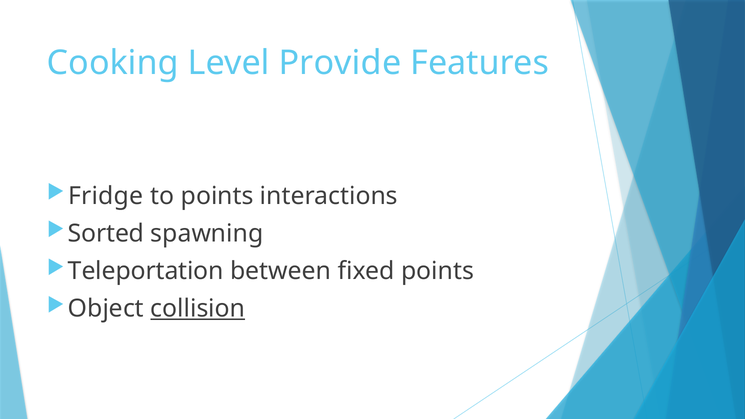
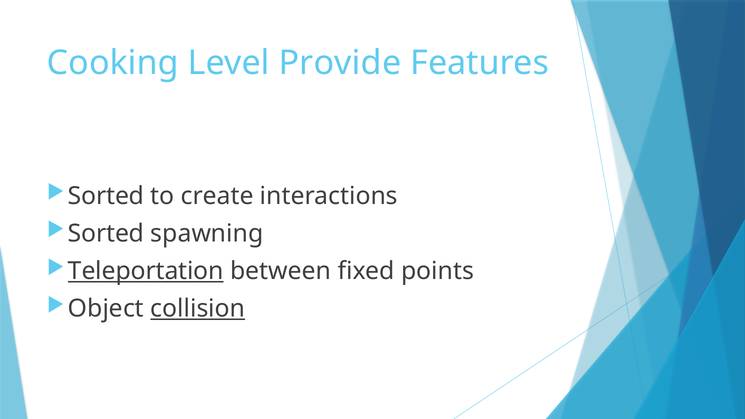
Fridge at (106, 196): Fridge -> Sorted
to points: points -> create
Teleportation underline: none -> present
